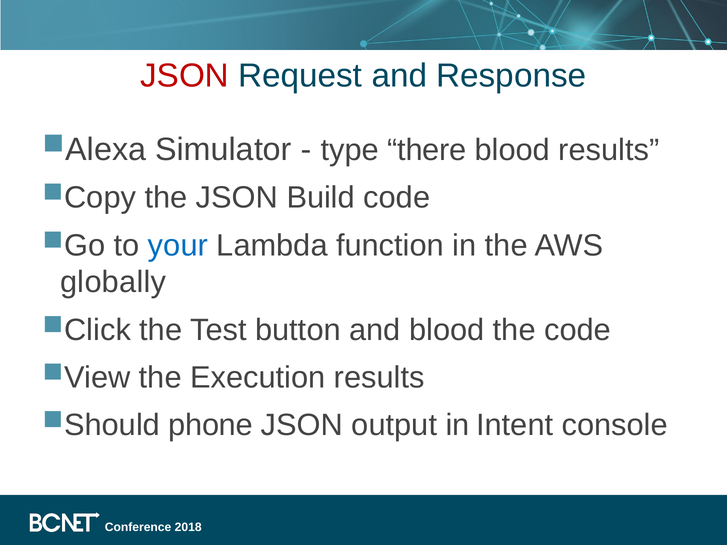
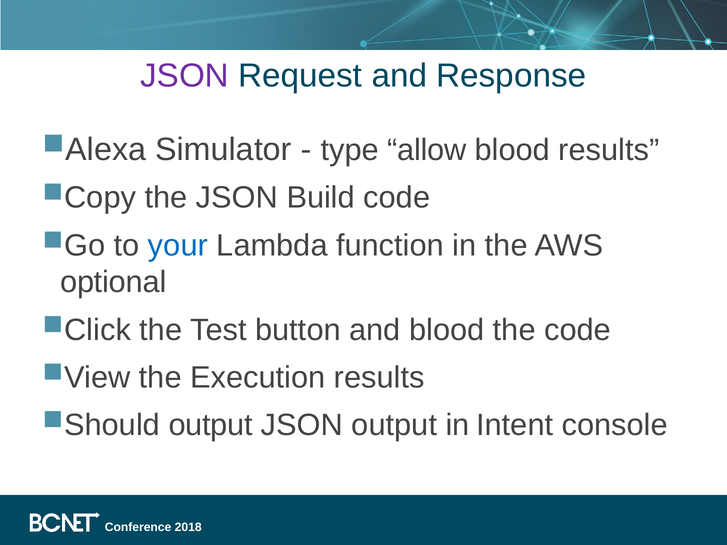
JSON at (185, 76) colour: red -> purple
there: there -> allow
globally: globally -> optional
phone at (211, 425): phone -> output
